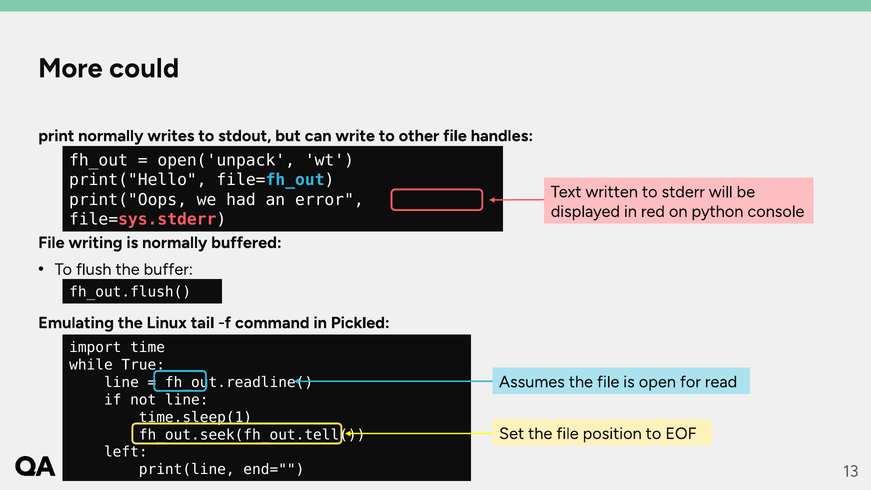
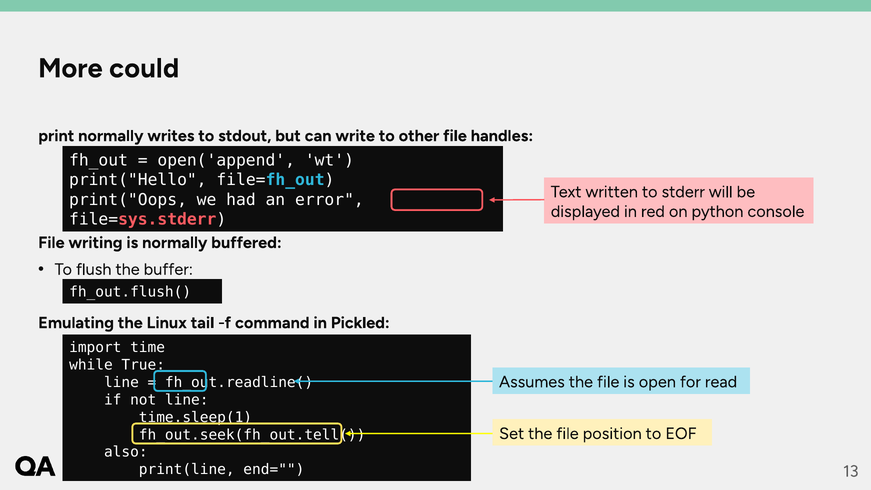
open('unpack: open('unpack -> open('append
left: left -> also
